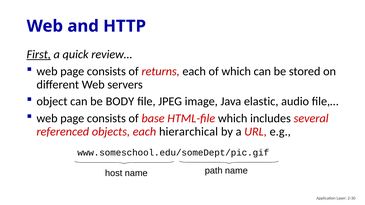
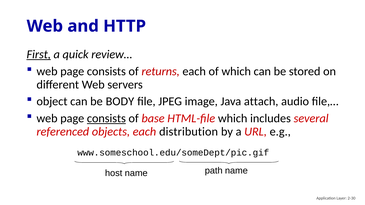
elastic: elastic -> attach
consists at (106, 119) underline: none -> present
hierarchical: hierarchical -> distribution
